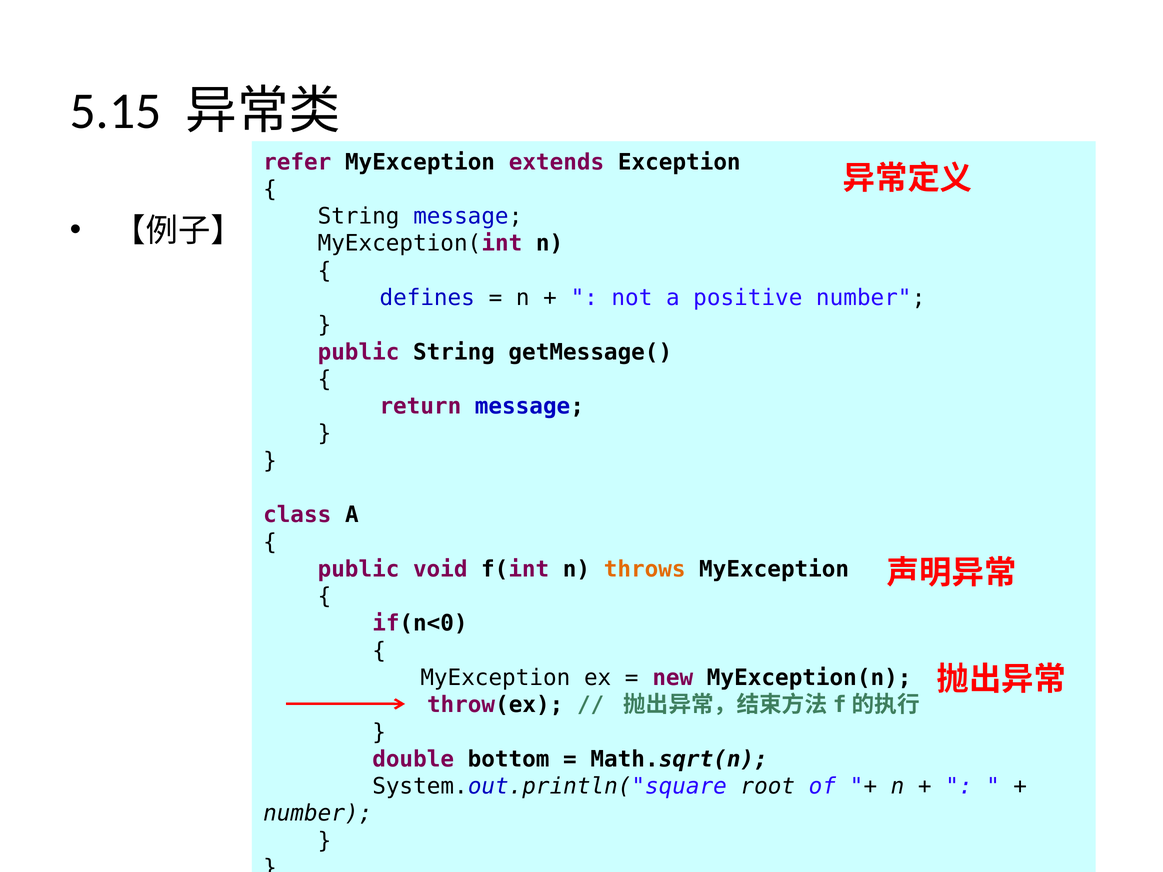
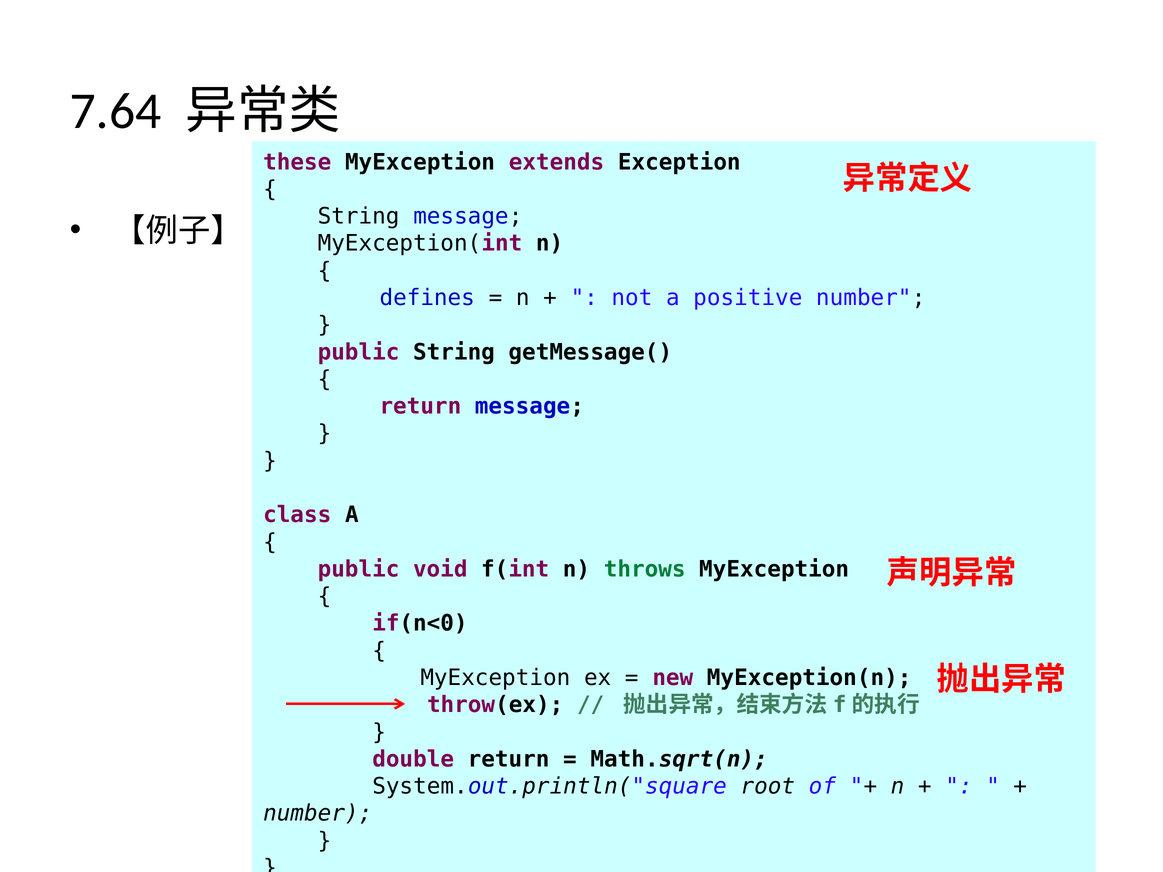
5.15: 5.15 -> 7.64
refer: refer -> these
throws colour: orange -> green
double bottom: bottom -> return
